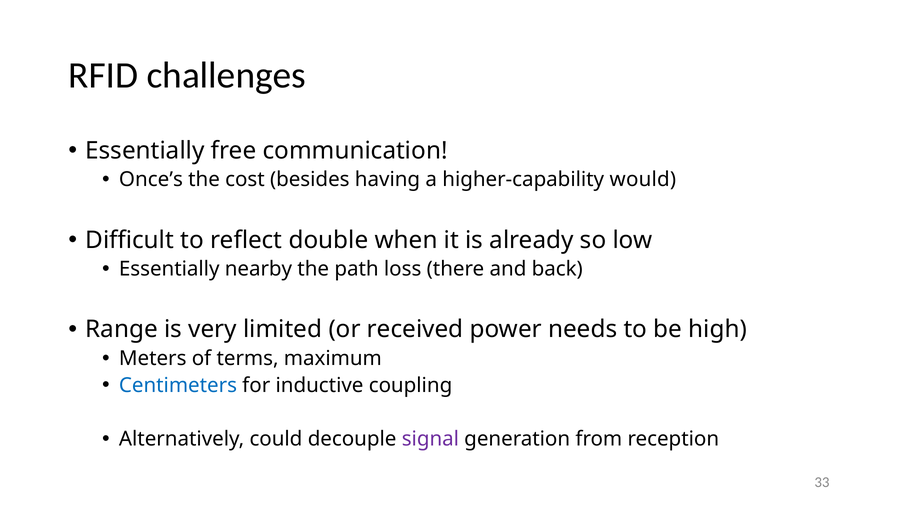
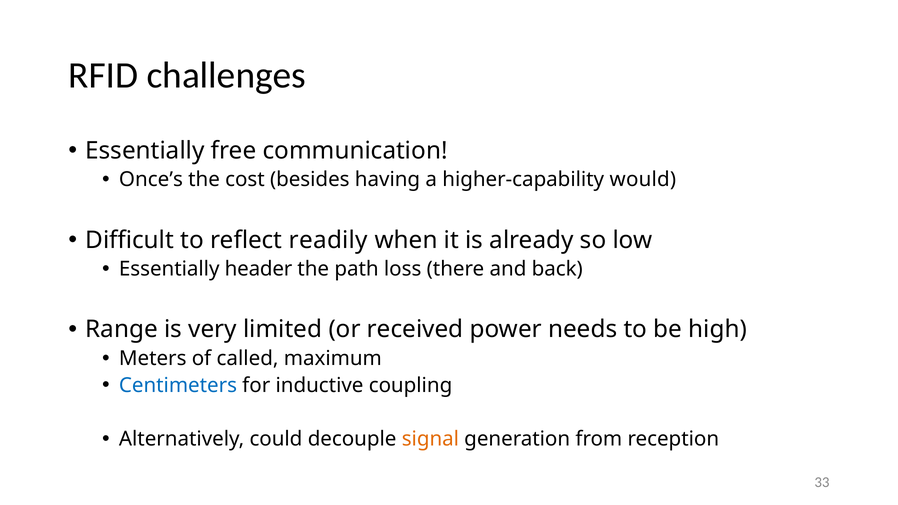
double: double -> readily
nearby: nearby -> header
terms: terms -> called
signal colour: purple -> orange
